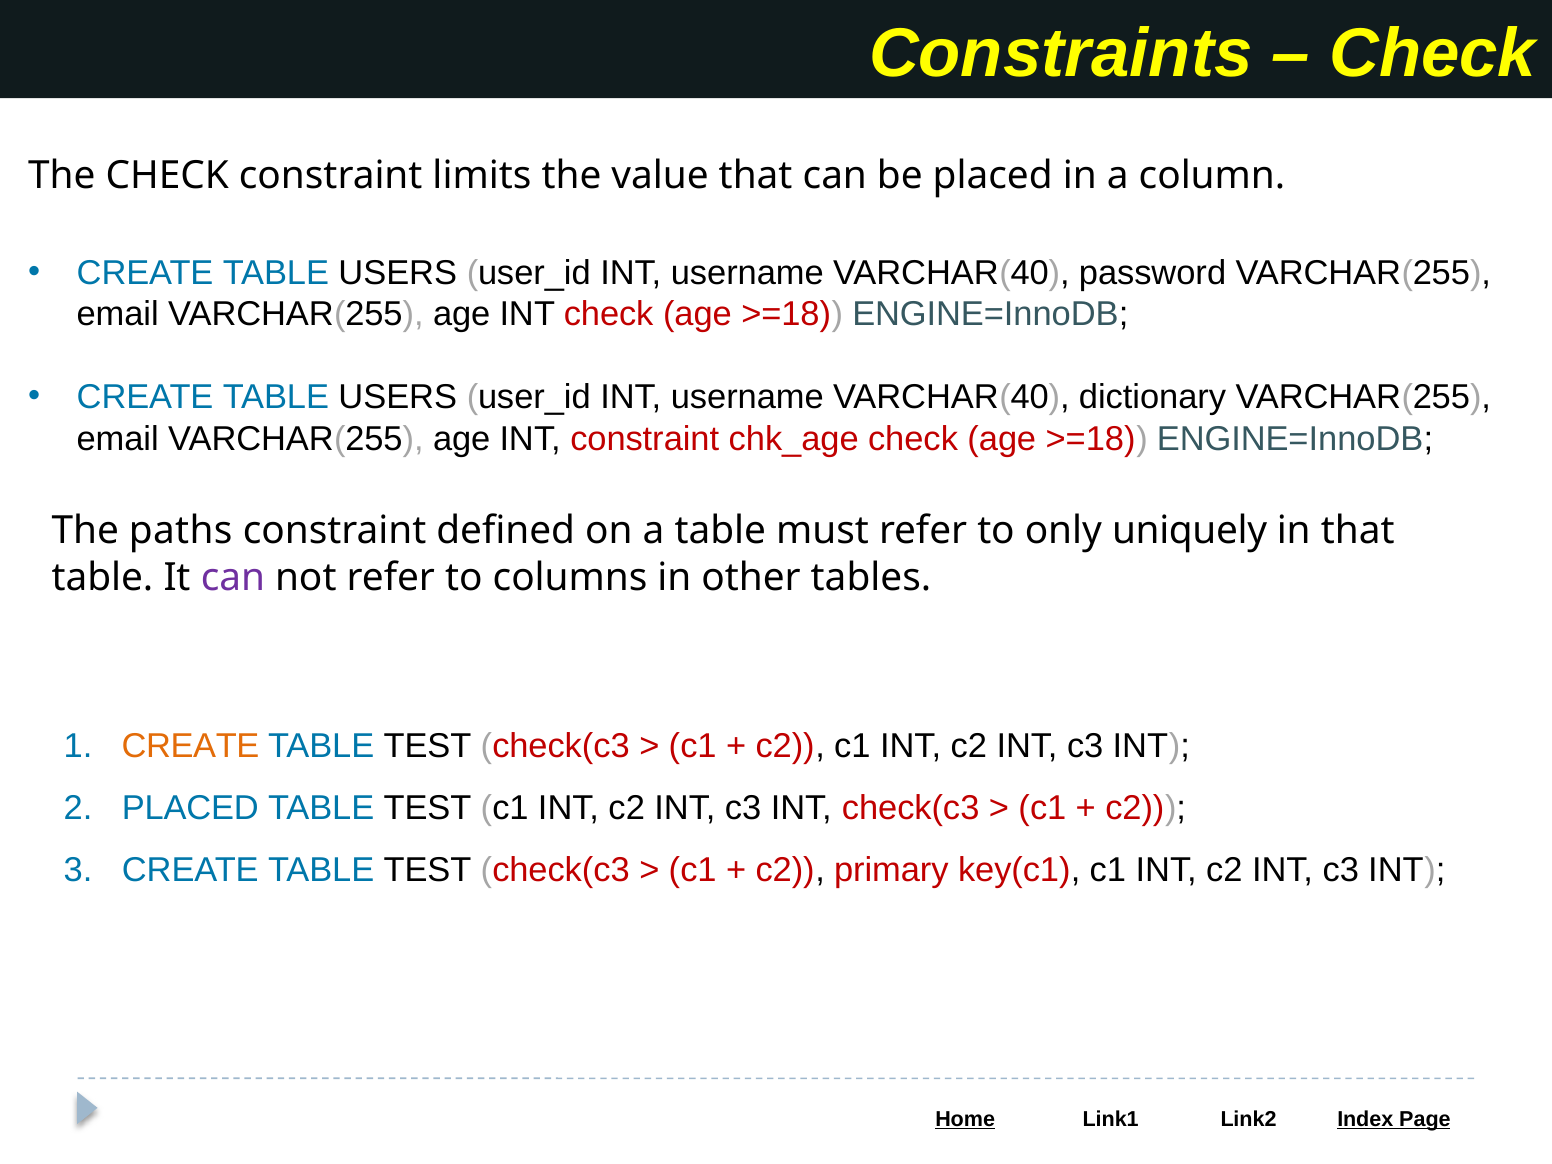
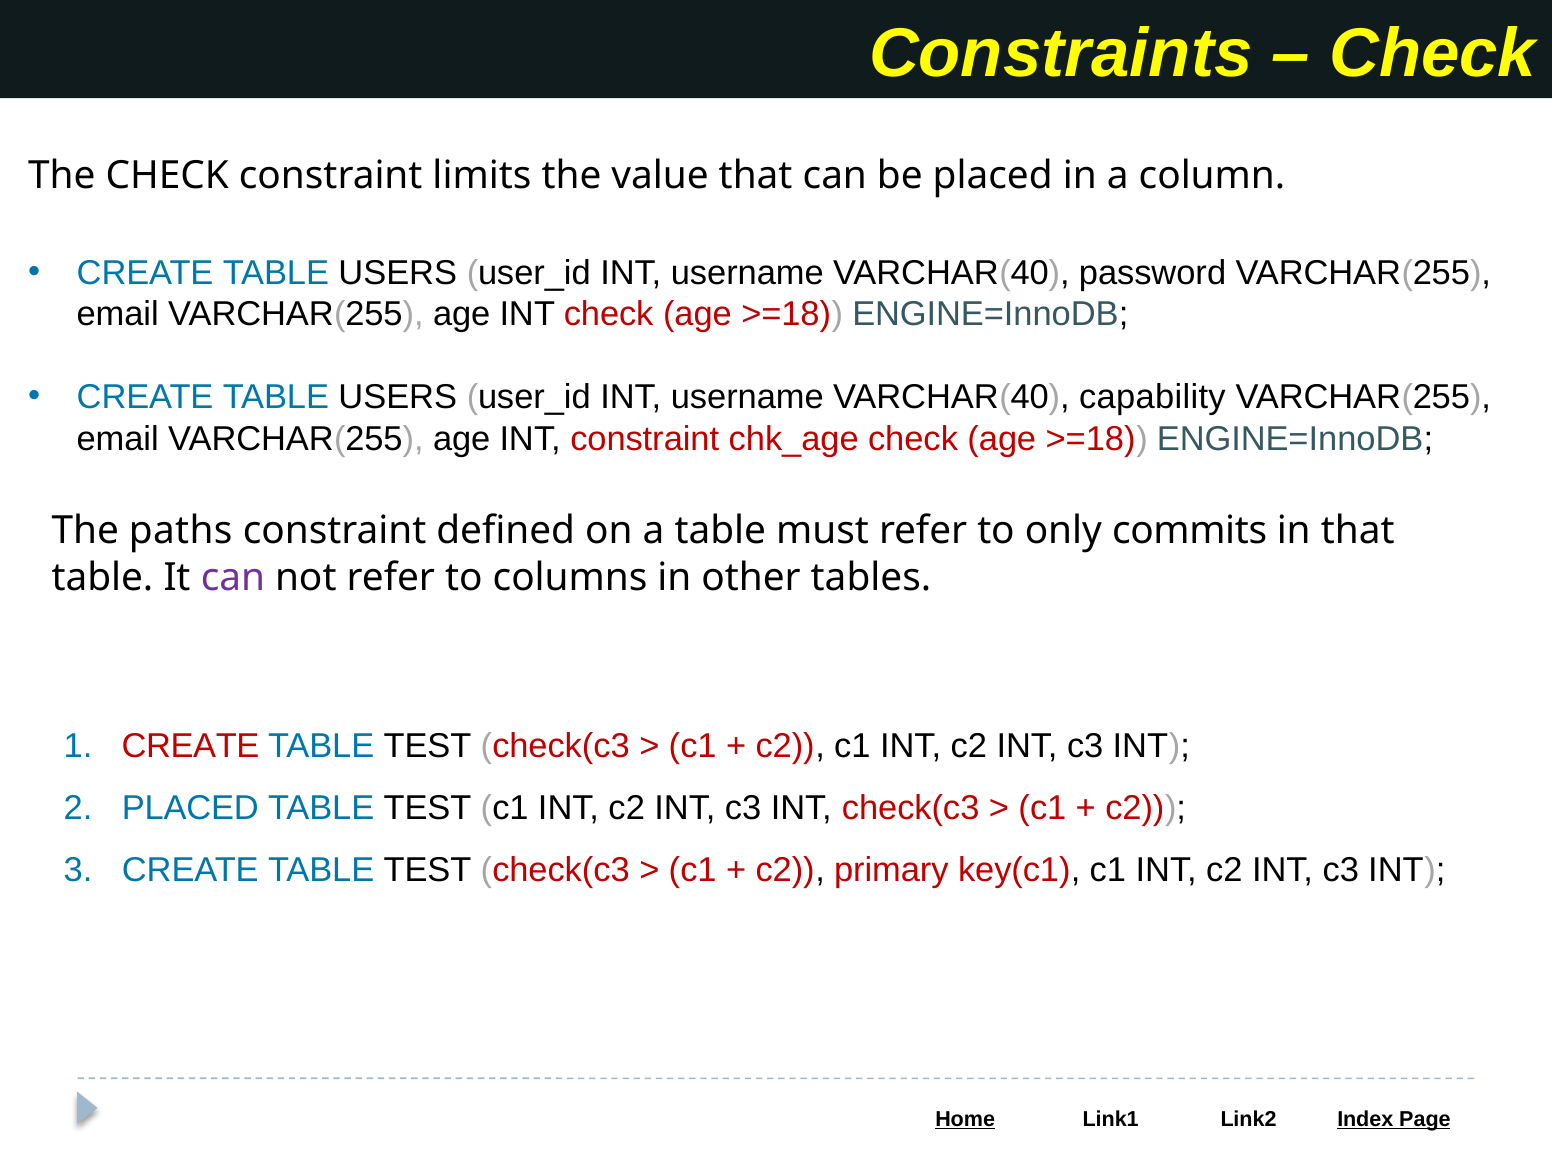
dictionary: dictionary -> capability
uniquely: uniquely -> commits
CREATE at (190, 746) colour: orange -> red
